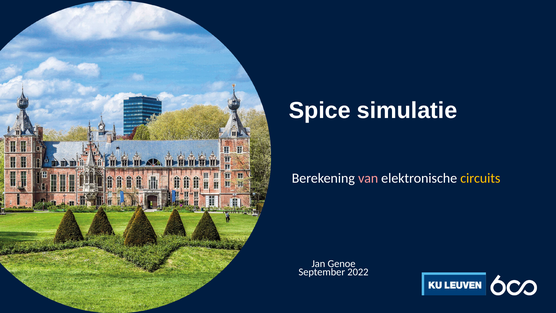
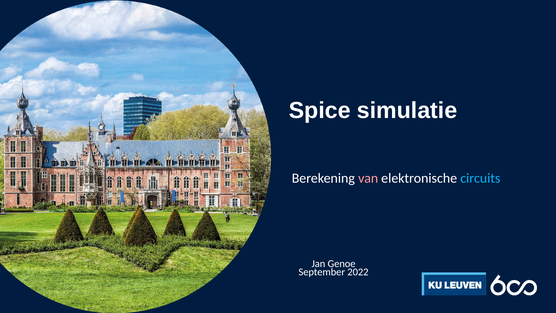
circuits colour: yellow -> light blue
